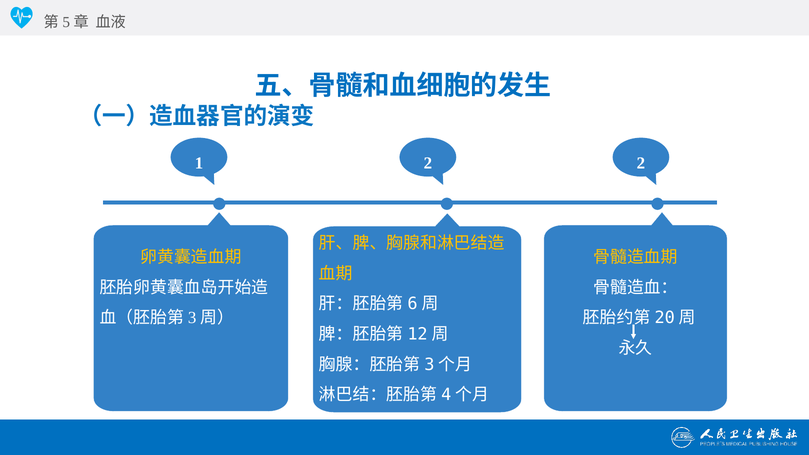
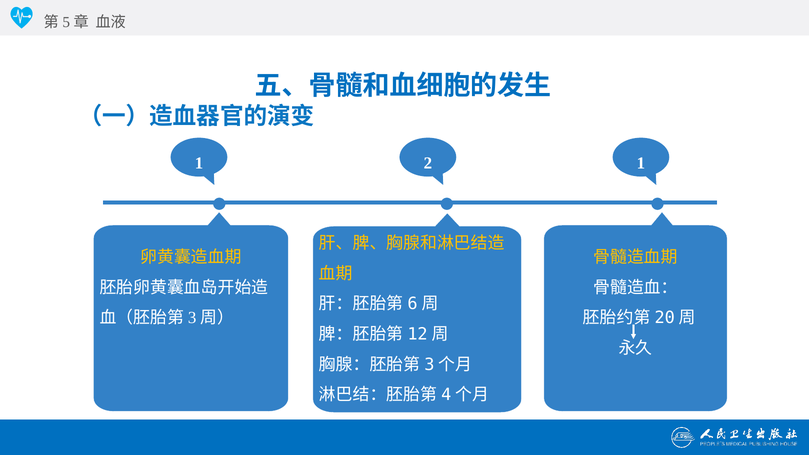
2 2: 2 -> 1
